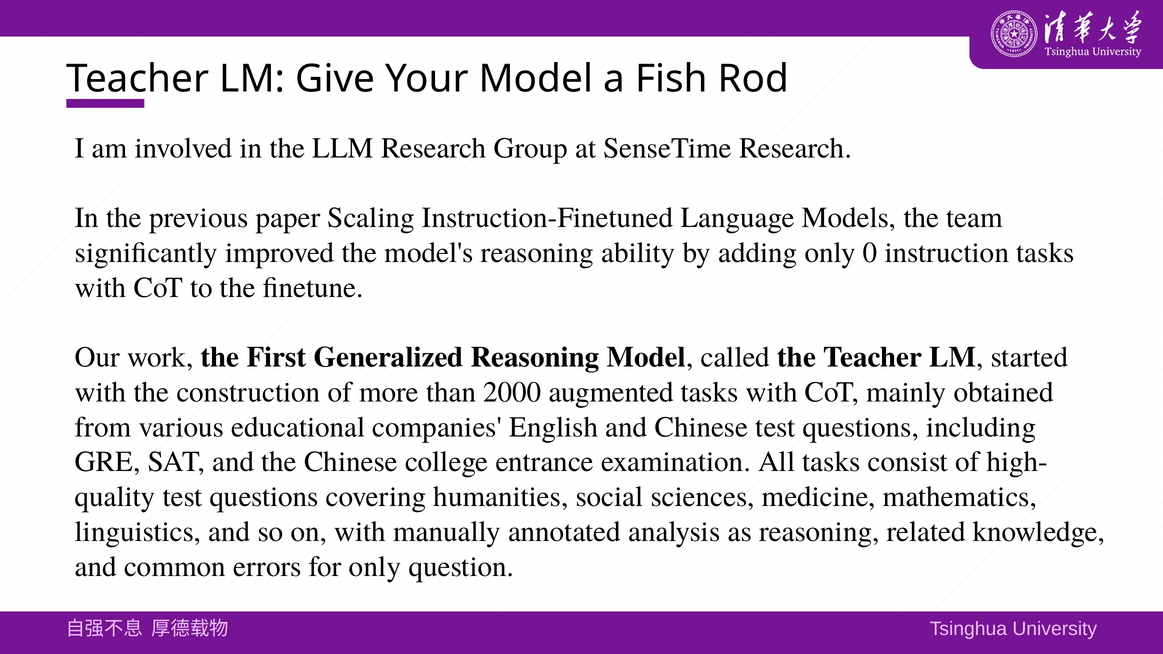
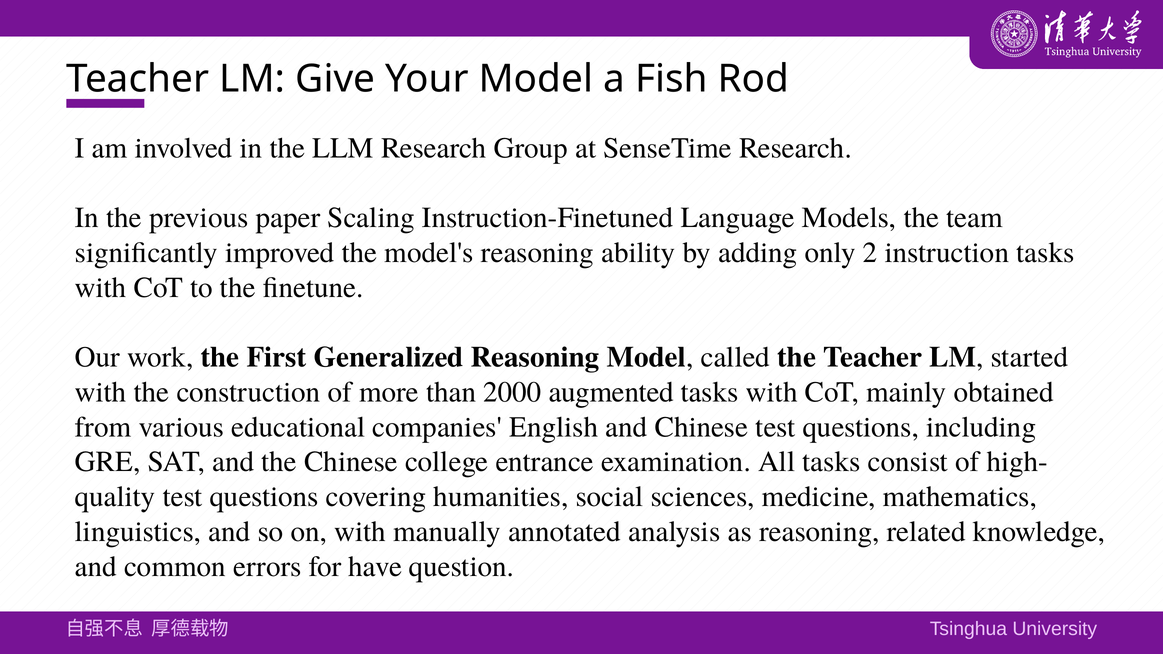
0: 0 -> 2
for only: only -> have
